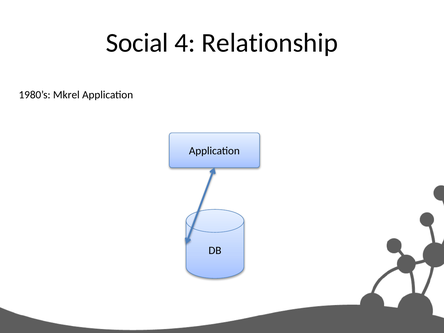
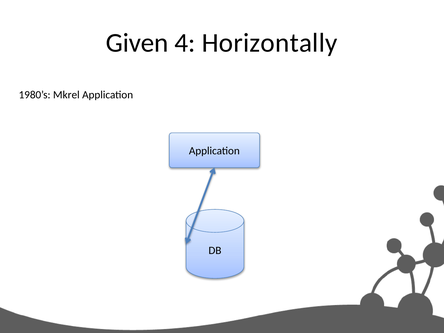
Social: Social -> Given
Relationship: Relationship -> Horizontally
